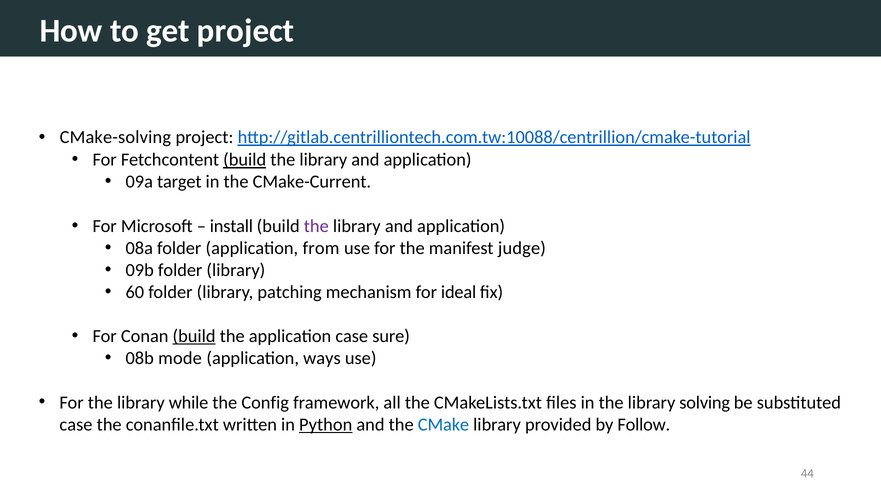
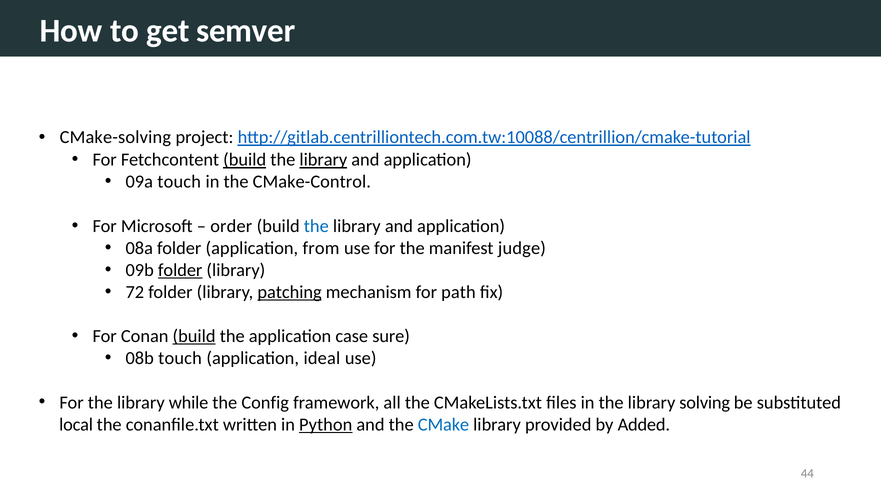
get project: project -> semver
library at (323, 160) underline: none -> present
09a target: target -> touch
CMake-Current: CMake-Current -> CMake-Control
install: install -> order
the at (316, 226) colour: purple -> blue
folder at (180, 270) underline: none -> present
60: 60 -> 72
patching underline: none -> present
ideal: ideal -> path
08b mode: mode -> touch
ways: ways -> ideal
case at (76, 424): case -> local
Follow: Follow -> Added
